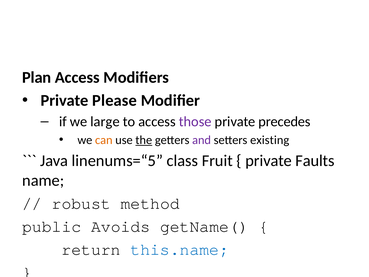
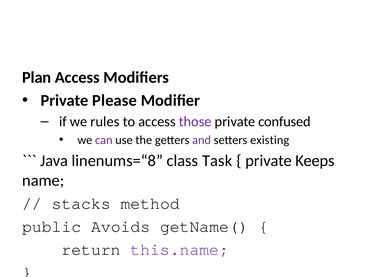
large: large -> rules
precedes: precedes -> confused
can colour: orange -> purple
the at (144, 140) underline: present -> none
linenums=“5: linenums=“5 -> linenums=“8
Fruit: Fruit -> Task
Faults: Faults -> Keeps
robust: robust -> stacks
this.name colour: blue -> purple
